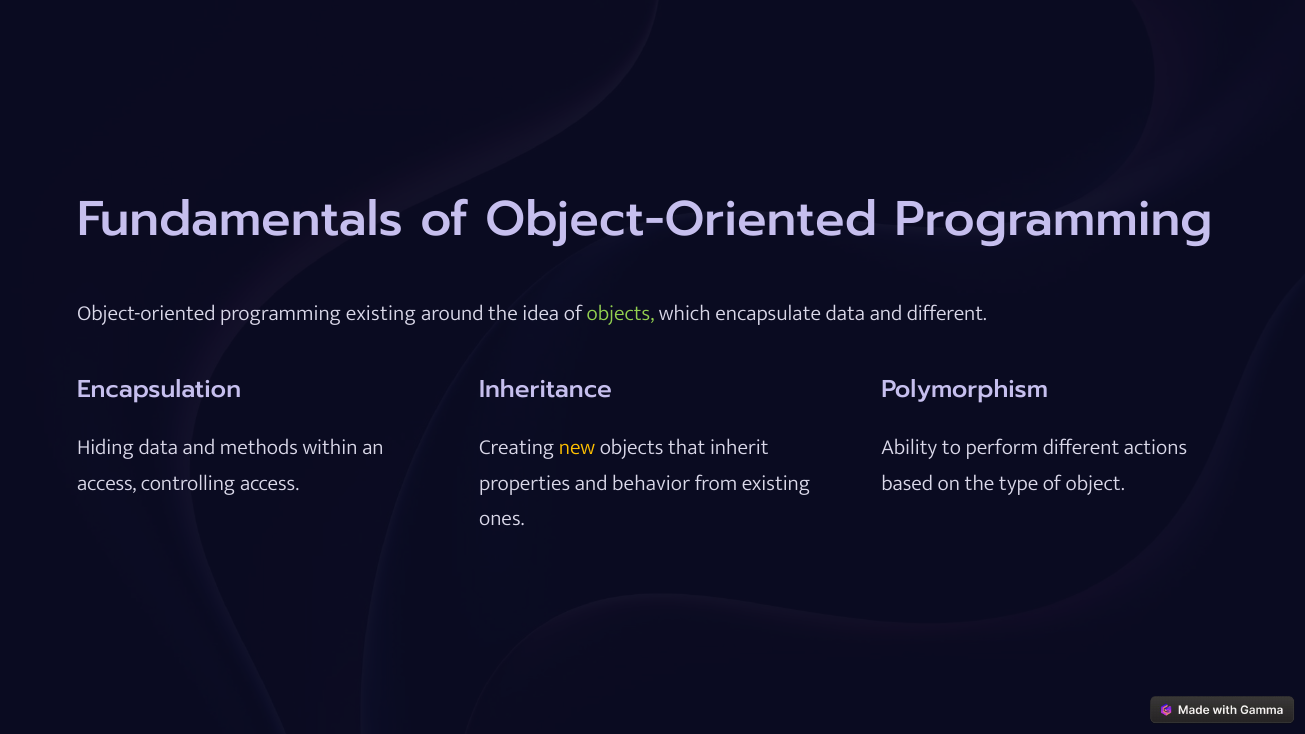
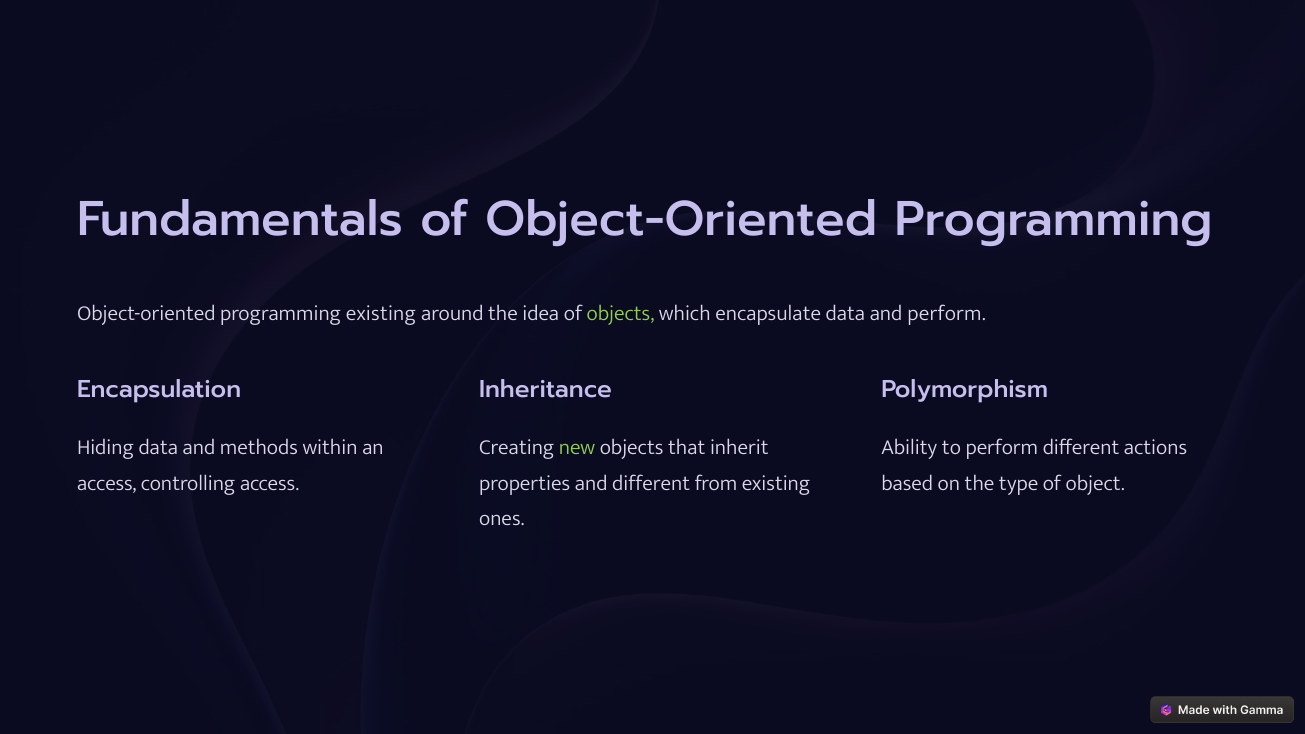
and different: different -> perform
new colour: yellow -> light green
and behavior: behavior -> different
